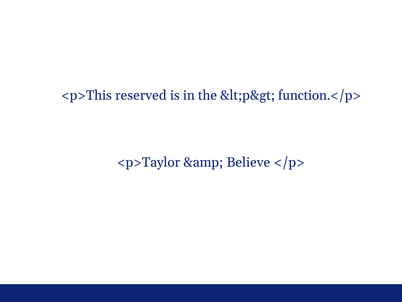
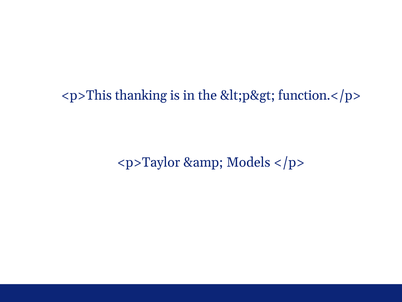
reserved: reserved -> thanking
Believe: Believe -> Models
